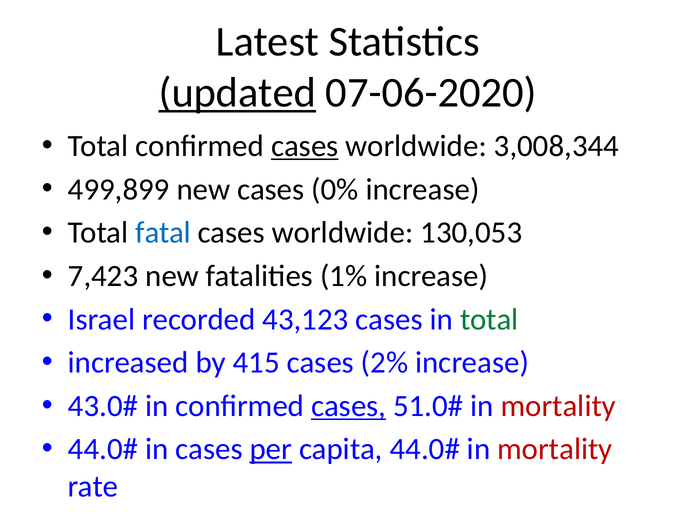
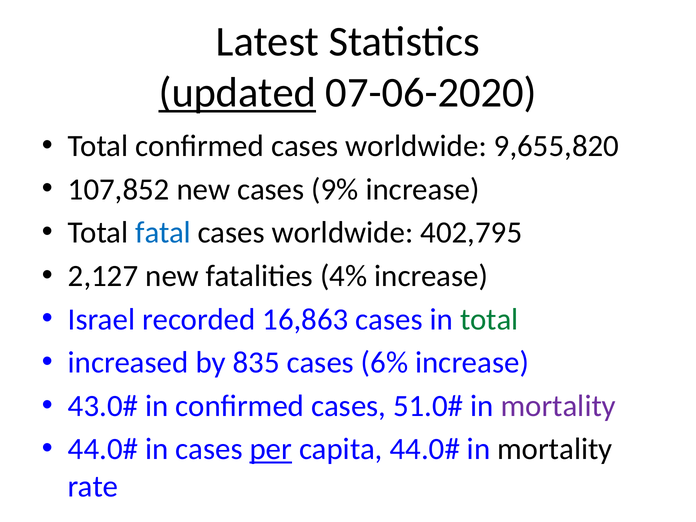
cases at (305, 146) underline: present -> none
3,008,344: 3,008,344 -> 9,655,820
499,899: 499,899 -> 107,852
0%: 0% -> 9%
130,053: 130,053 -> 402,795
7,423: 7,423 -> 2,127
1%: 1% -> 4%
43,123: 43,123 -> 16,863
415: 415 -> 835
2%: 2% -> 6%
cases at (349, 406) underline: present -> none
mortality at (558, 406) colour: red -> purple
mortality at (555, 449) colour: red -> black
